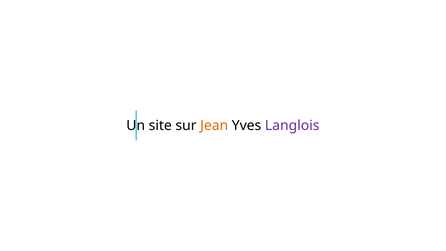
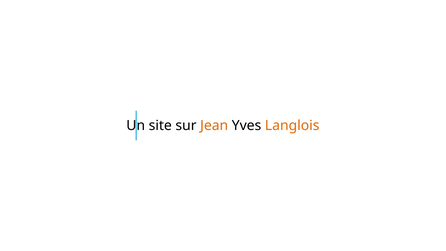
Langlois colour: purple -> orange
